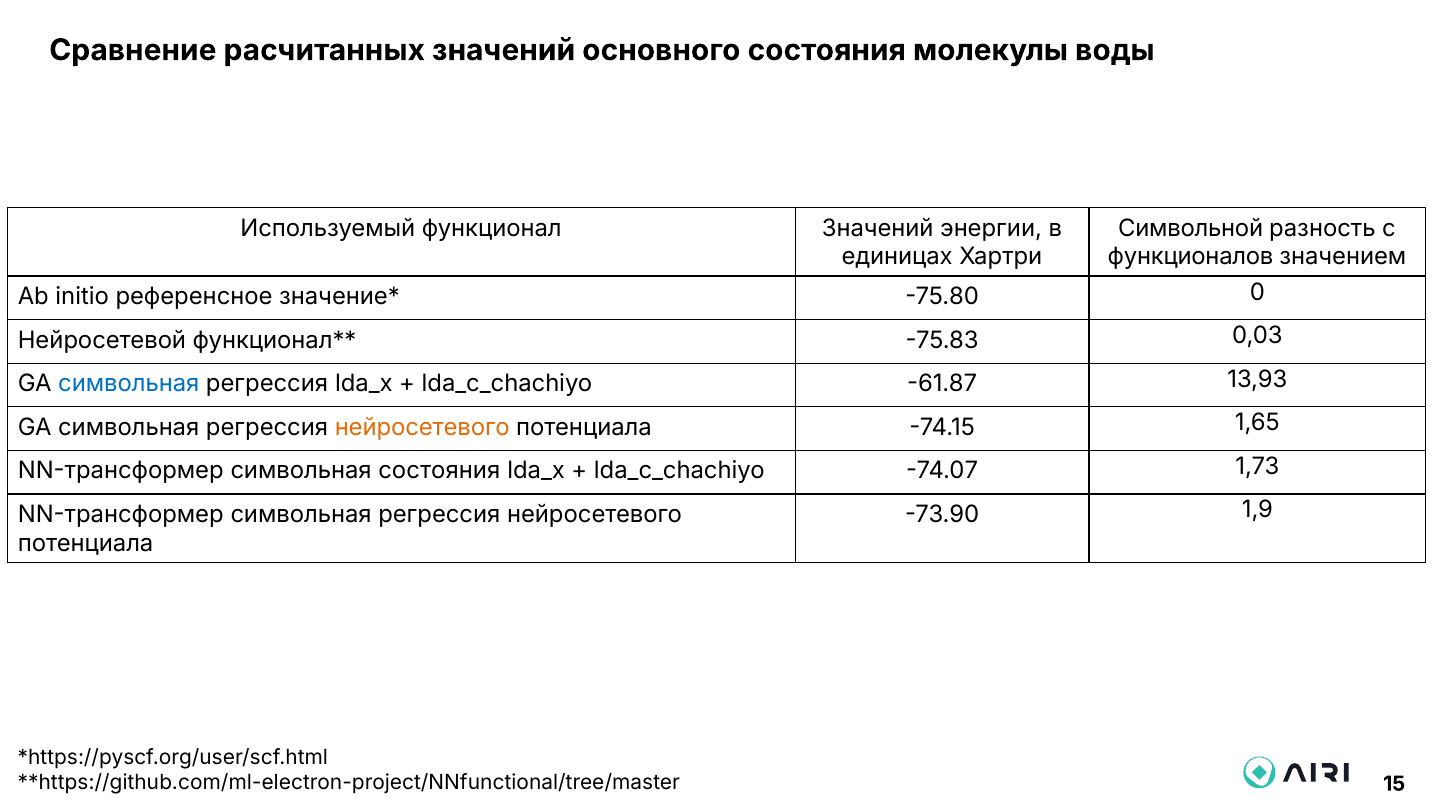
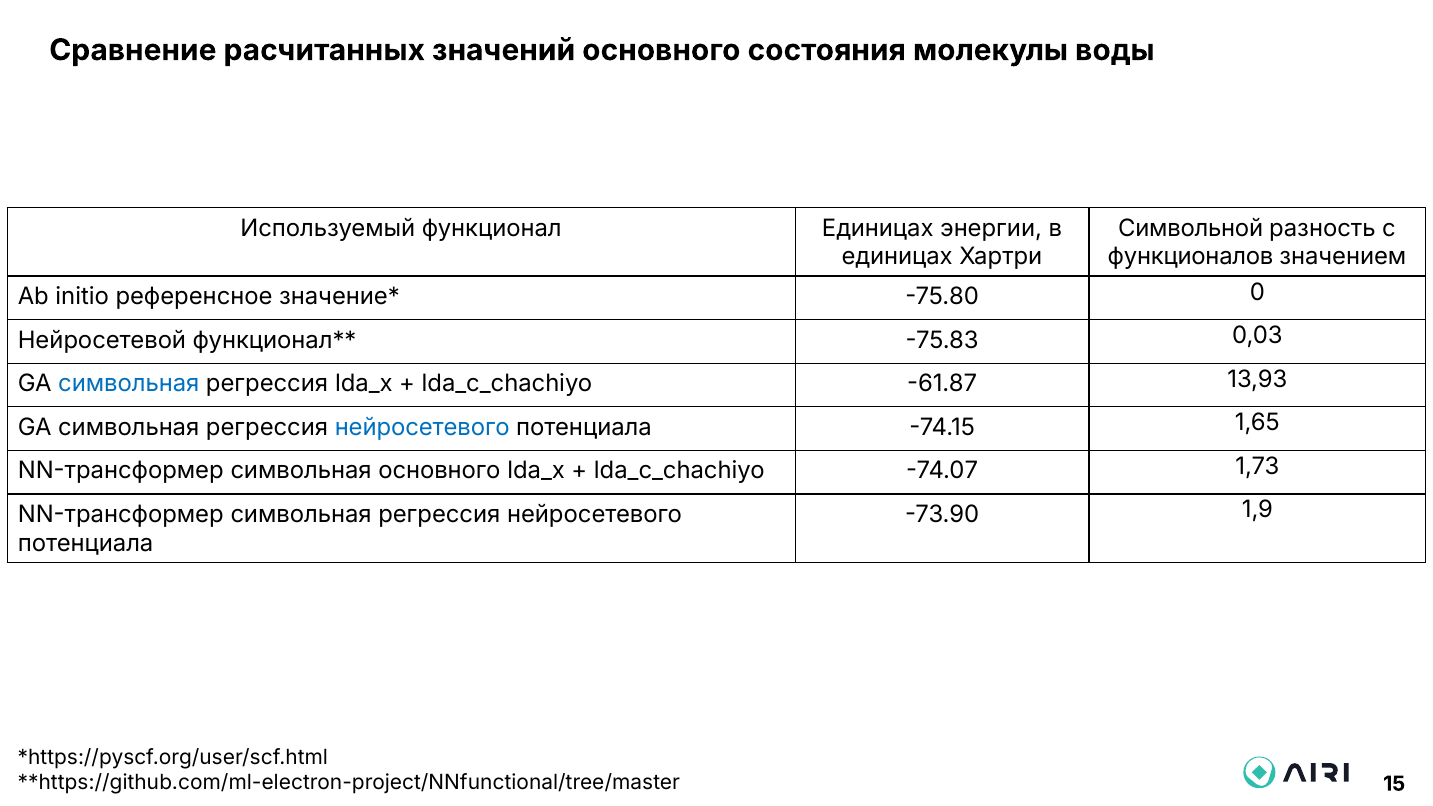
функционал Значений: Значений -> Единицах
нейросетевого at (422, 427) colour: orange -> blue
символьная состояния: состояния -> основного
